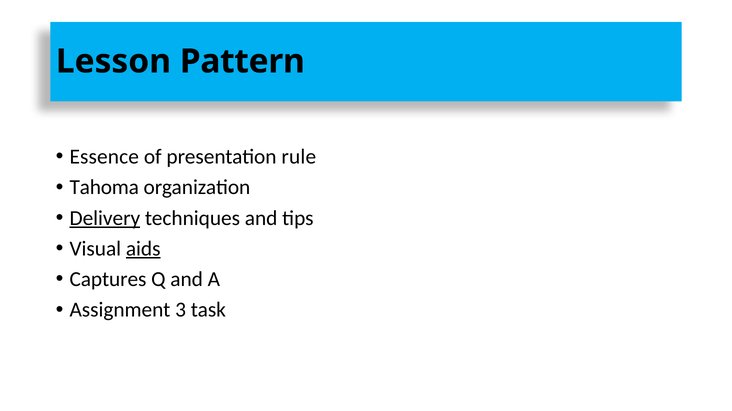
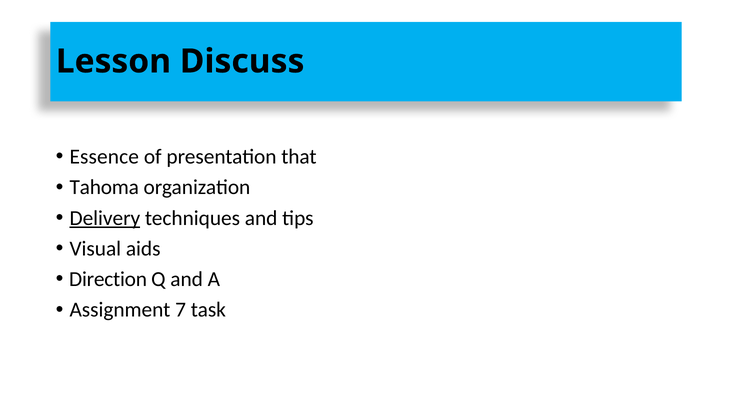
Pattern: Pattern -> Discuss
rule: rule -> that
aids underline: present -> none
Captures: Captures -> Direction
3: 3 -> 7
